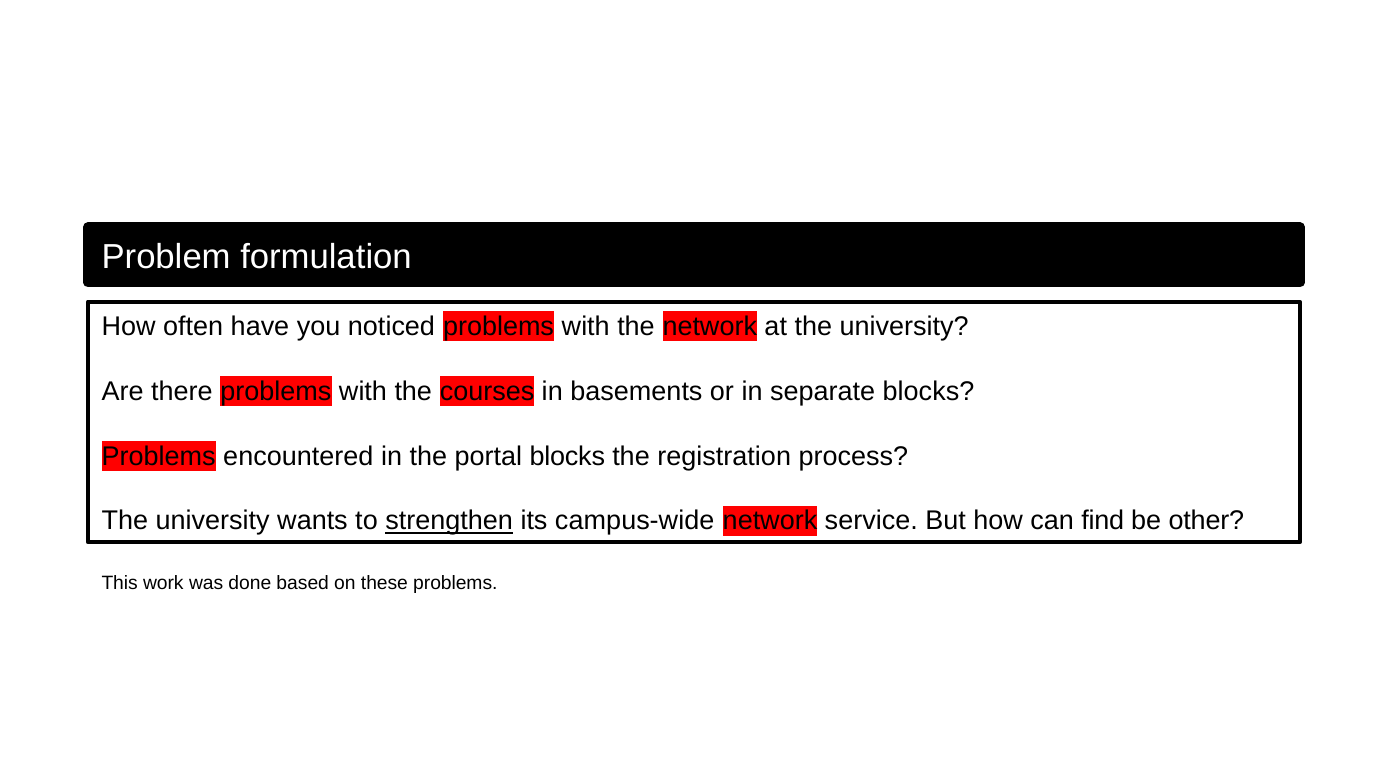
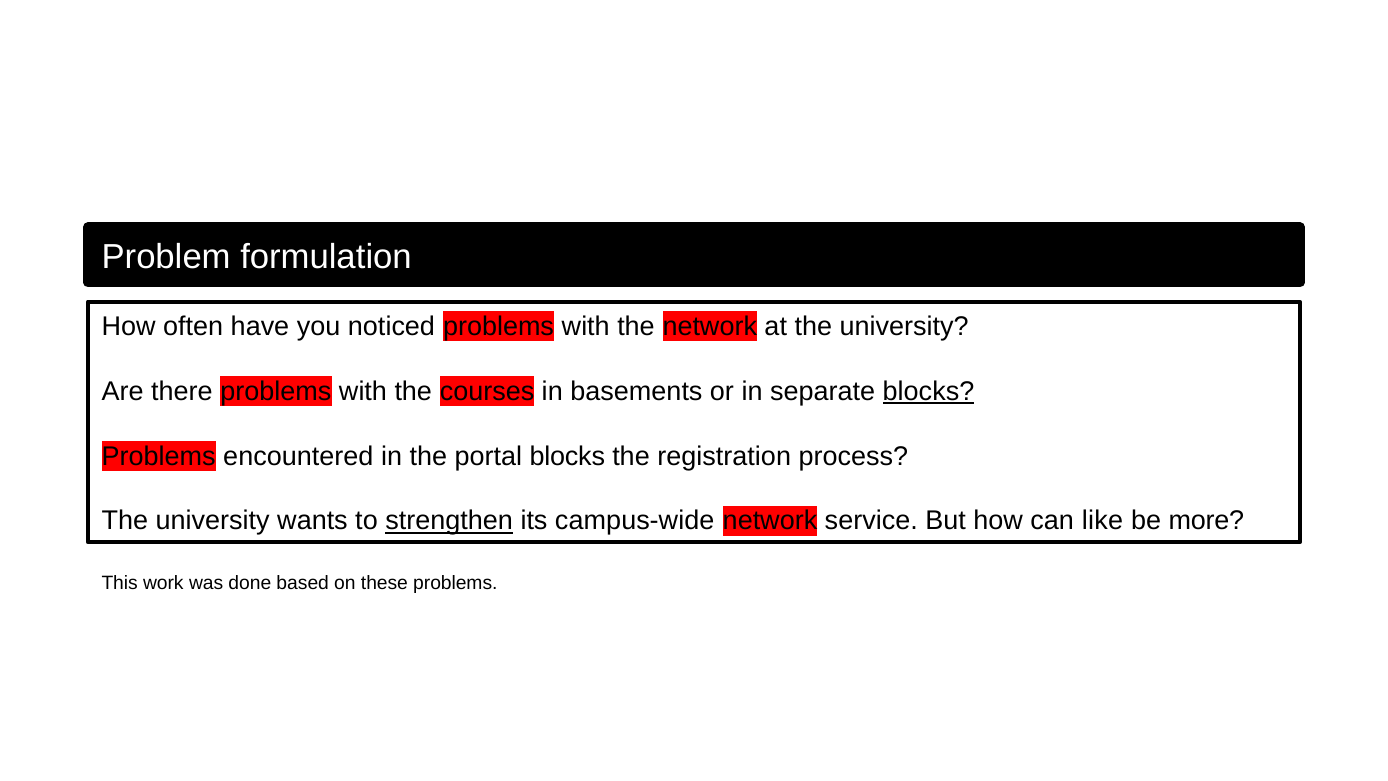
blocks at (928, 391) underline: none -> present
find: find -> like
other: other -> more
